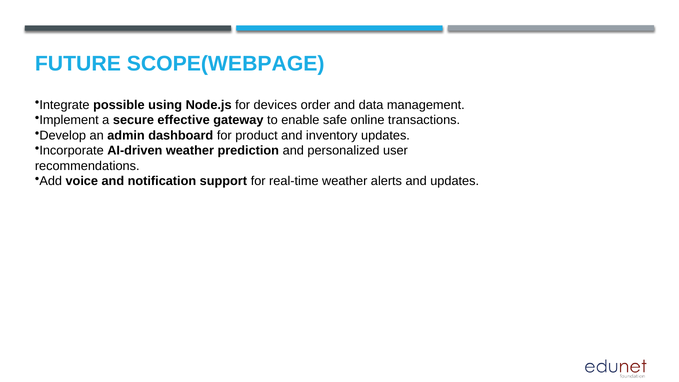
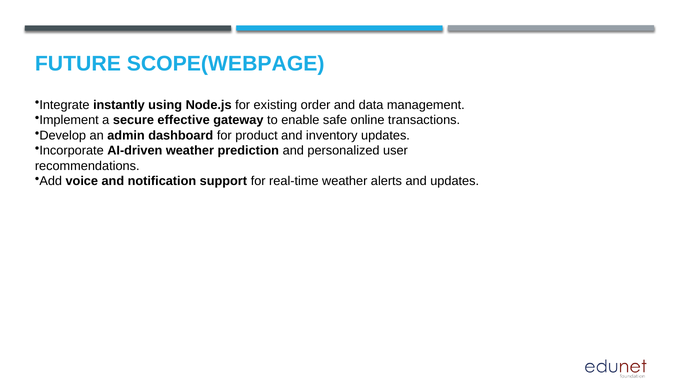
possible: possible -> instantly
devices: devices -> existing
